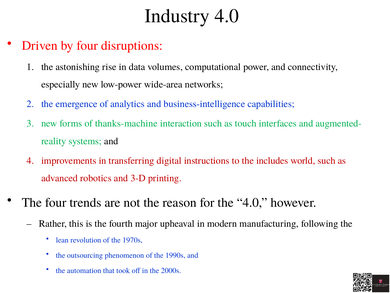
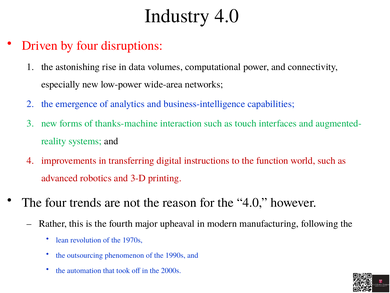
includes: includes -> function
